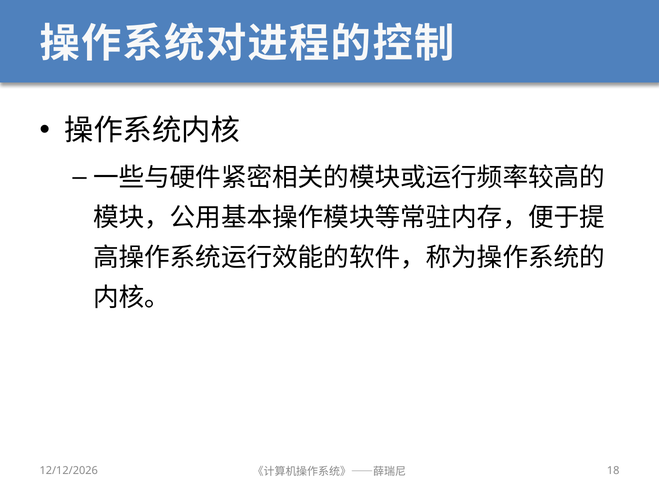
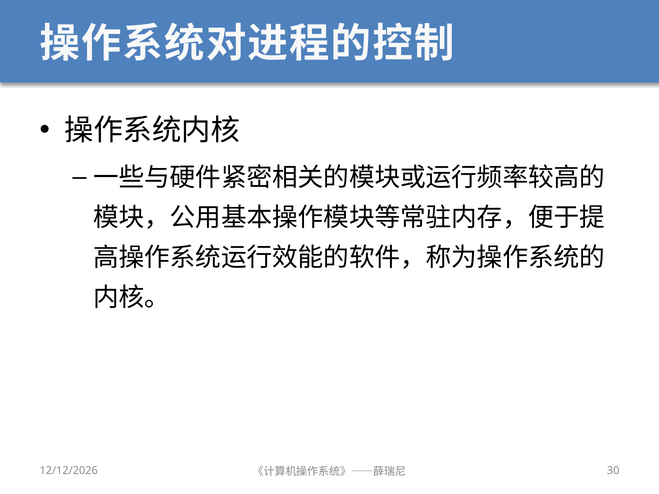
18: 18 -> 30
